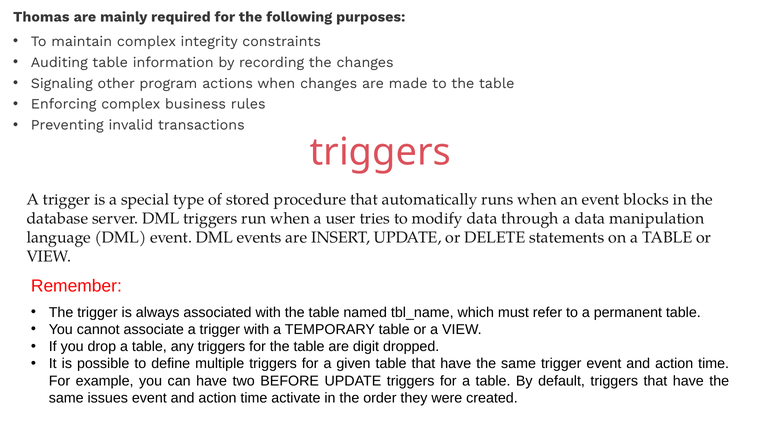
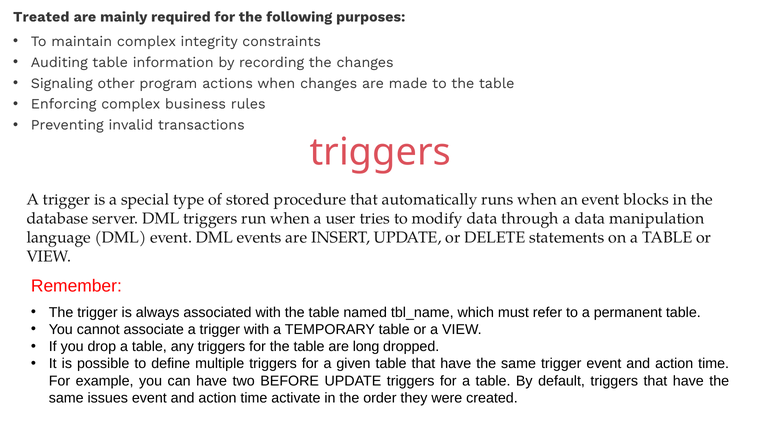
Thomas: Thomas -> Treated
digit: digit -> long
